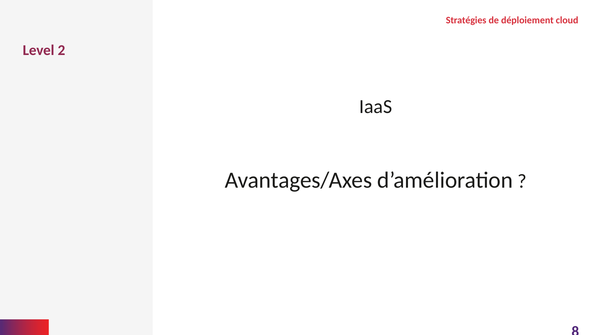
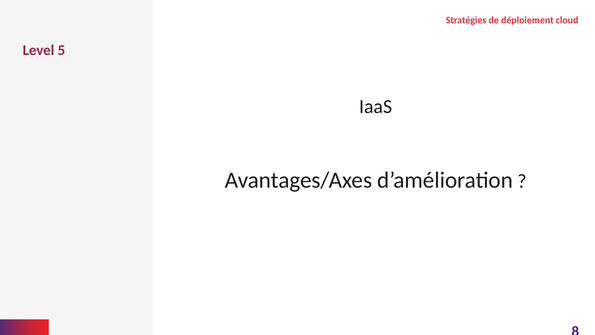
2: 2 -> 5
